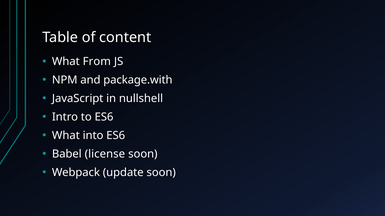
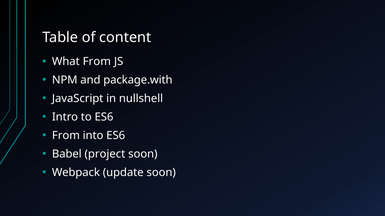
What at (66, 136): What -> From
license: license -> project
